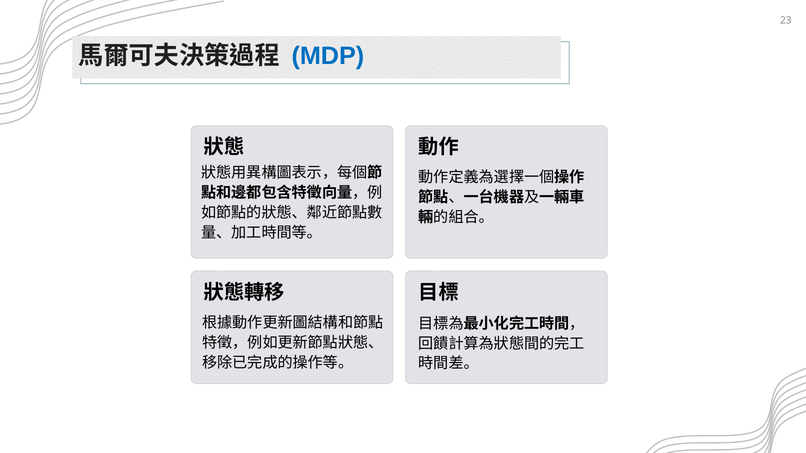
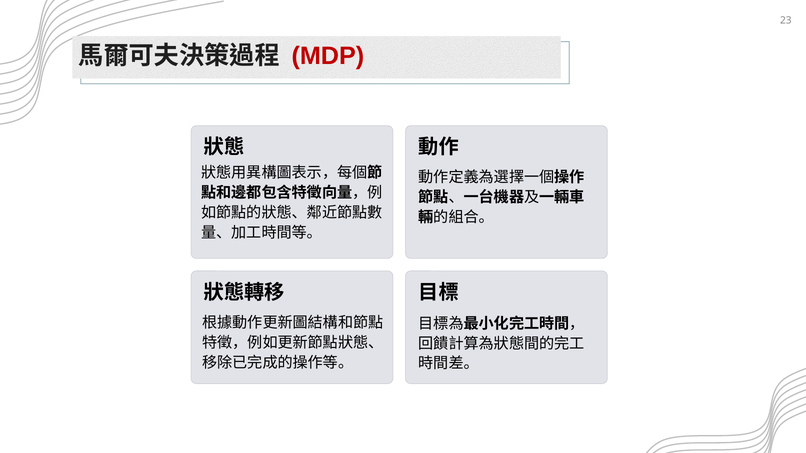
MDP colour: blue -> red
